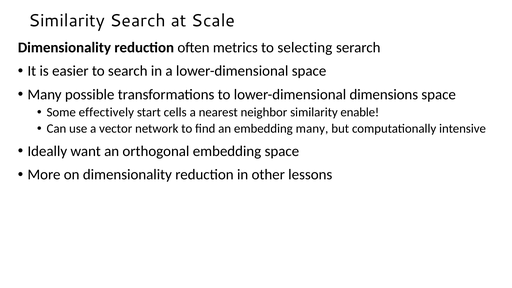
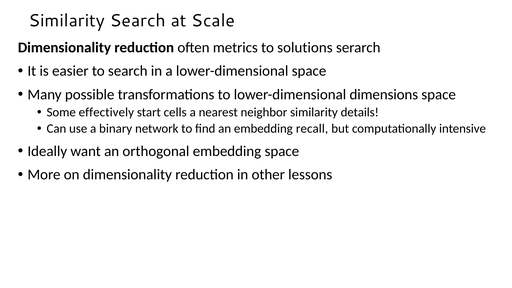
selecting: selecting -> solutions
enable: enable -> details
vector: vector -> binary
embedding many: many -> recall
